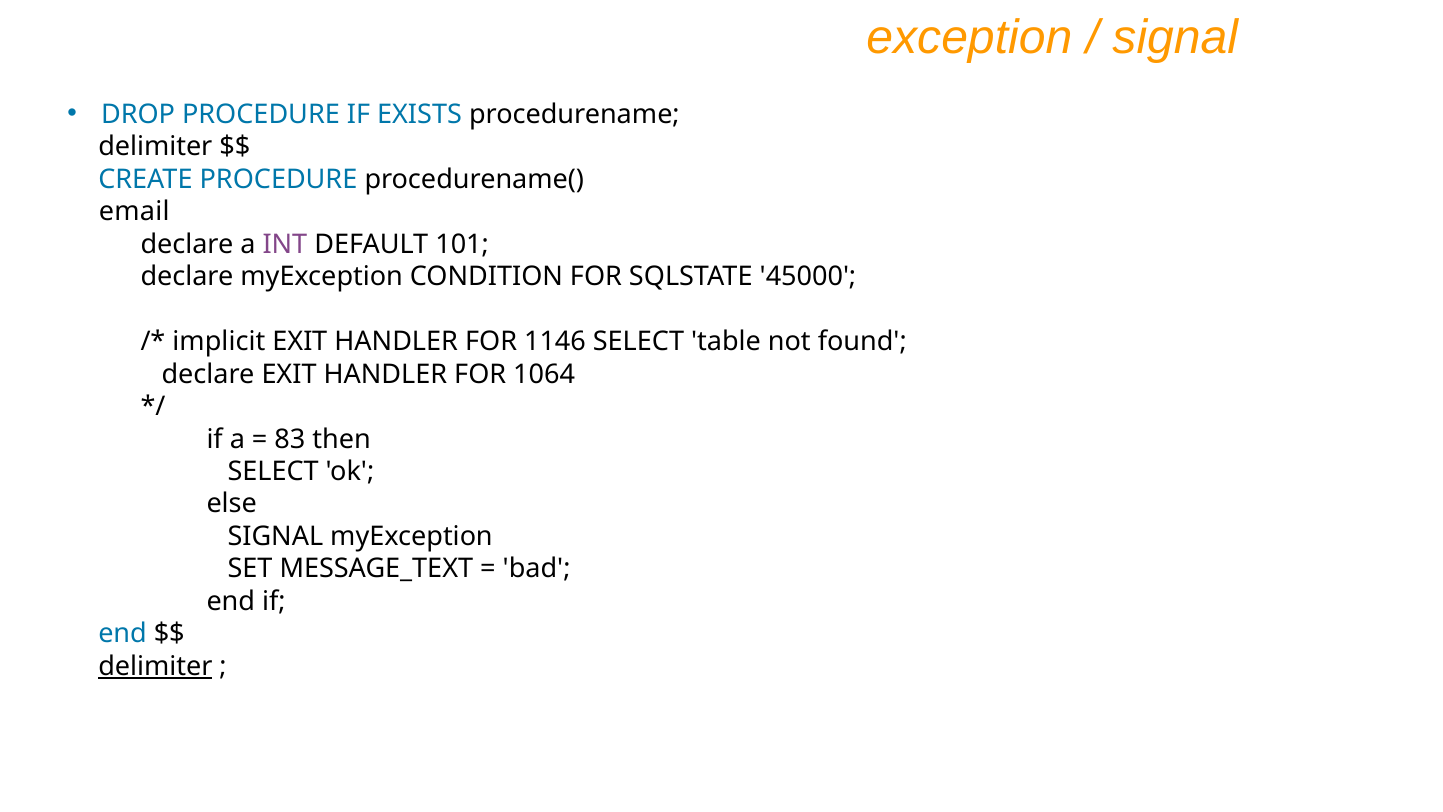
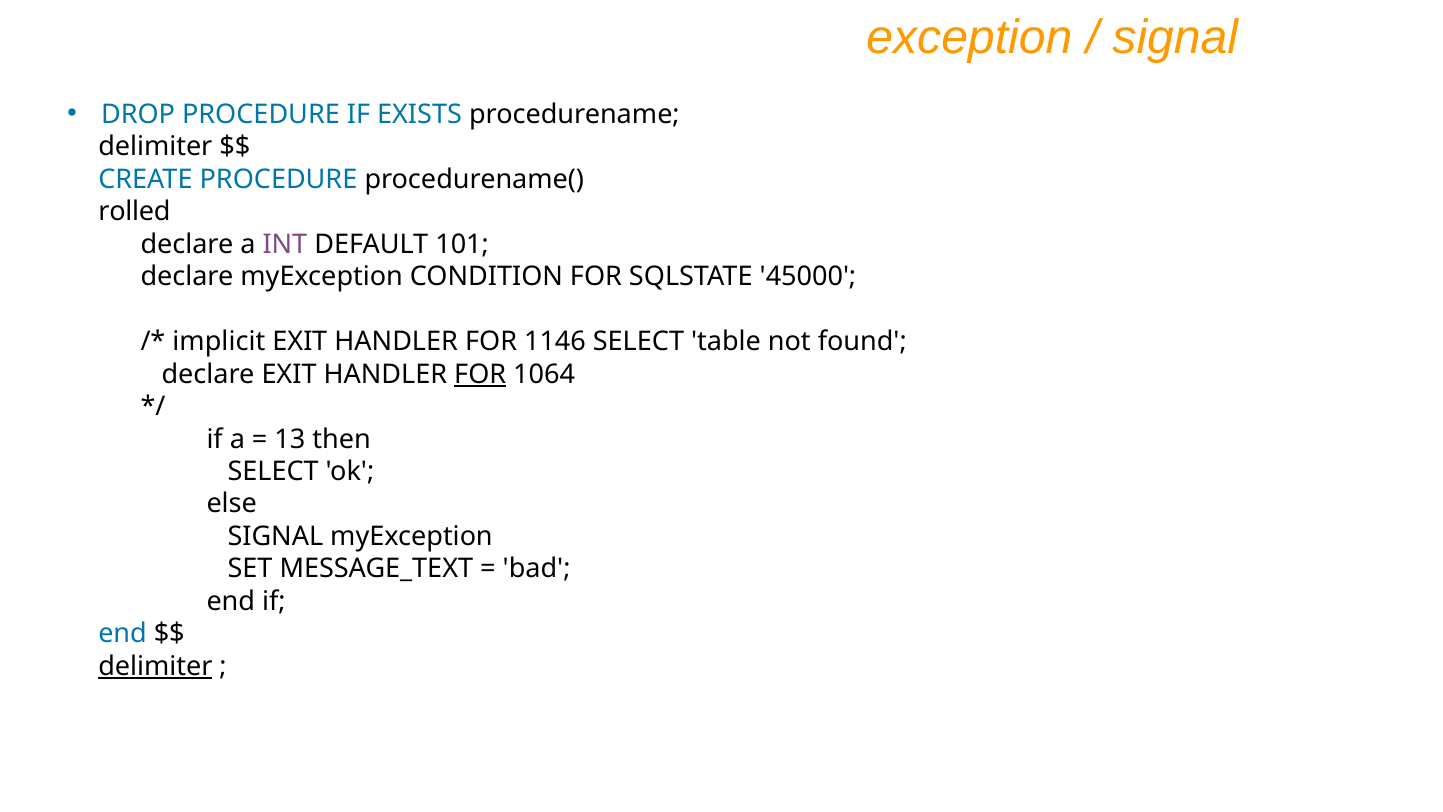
email: email -> rolled
FOR at (480, 374) underline: none -> present
83: 83 -> 13
